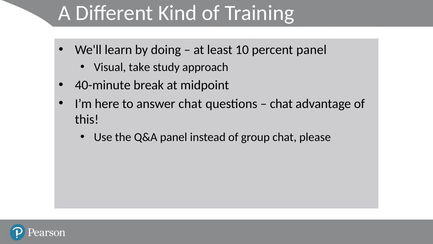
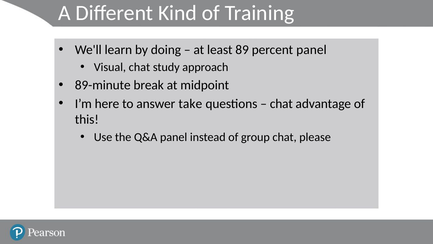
10: 10 -> 89
Visual take: take -> chat
40-minute: 40-minute -> 89-minute
answer chat: chat -> take
